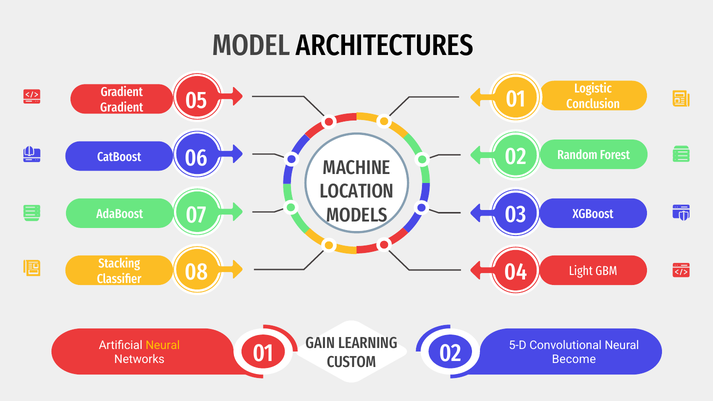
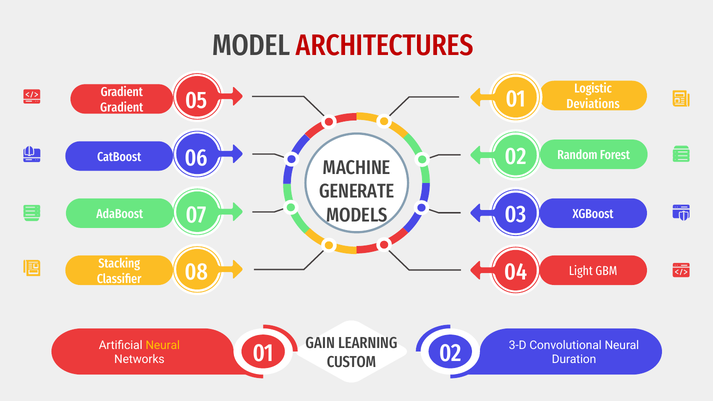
ARCHITECTURES colour: black -> red
Conclusion: Conclusion -> Deviations
LOCATION: LOCATION -> GENERATE
5-D: 5-D -> 3-D
Become: Become -> Duration
